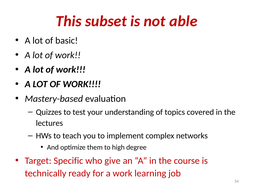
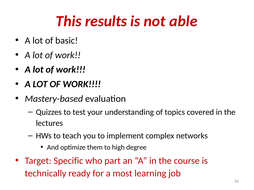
subset: subset -> results
give: give -> part
a work: work -> most
